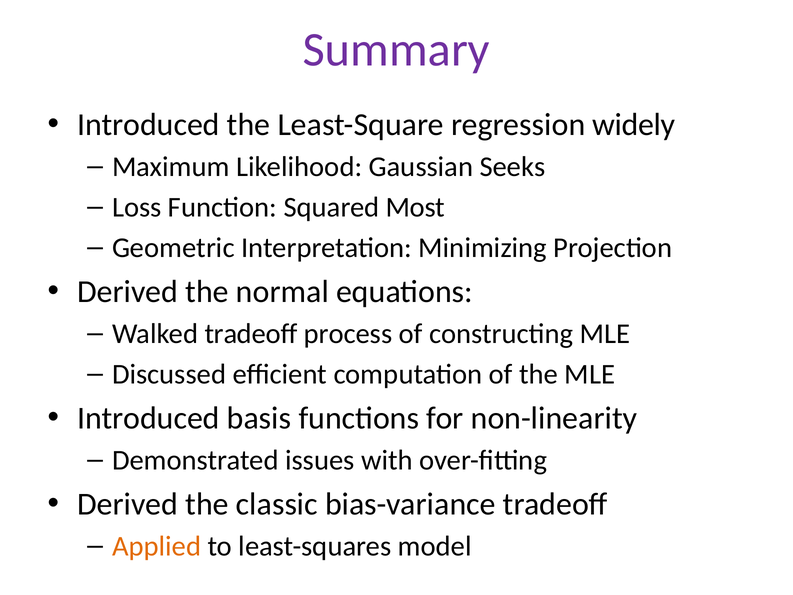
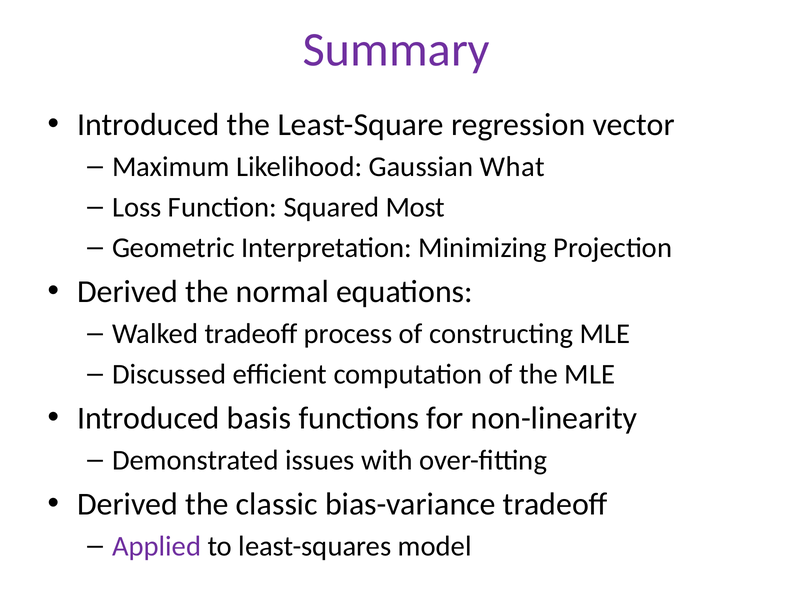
widely: widely -> vector
Seeks: Seeks -> What
Applied colour: orange -> purple
